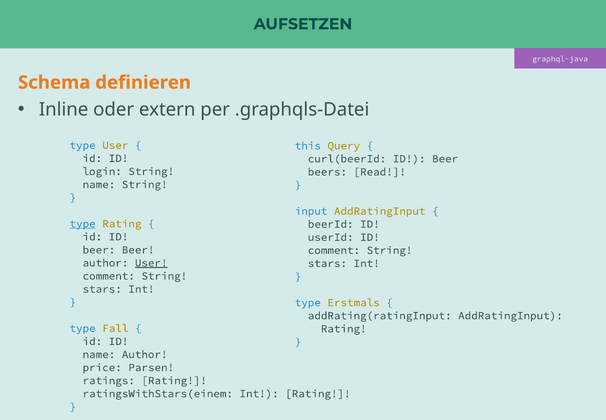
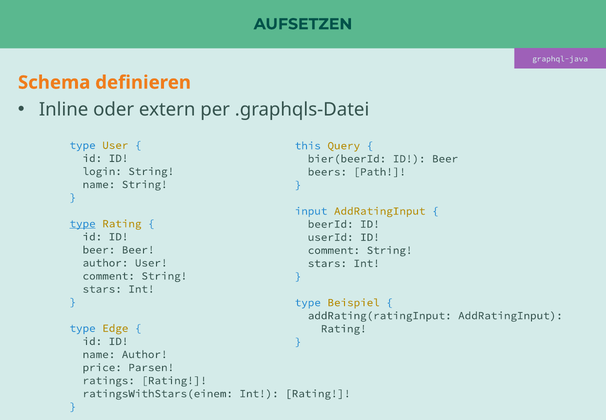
curl(beerId: curl(beerId -> bier(beerId
Read: Read -> Path
User at (151, 263) underline: present -> none
Erstmals: Erstmals -> Beispiel
Fall: Fall -> Edge
